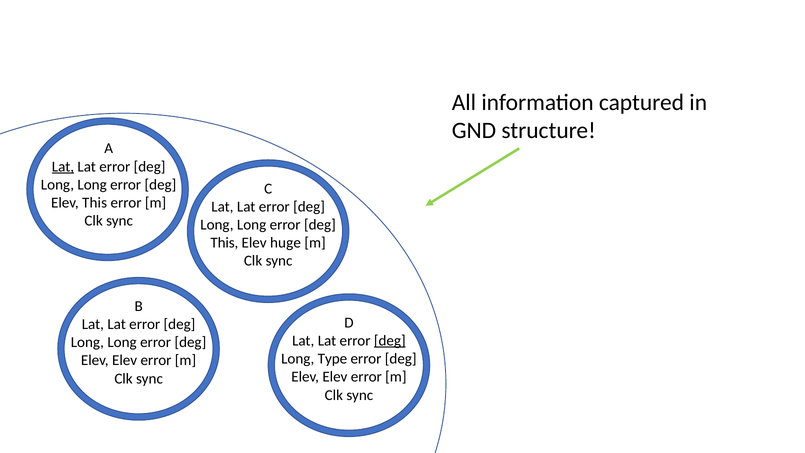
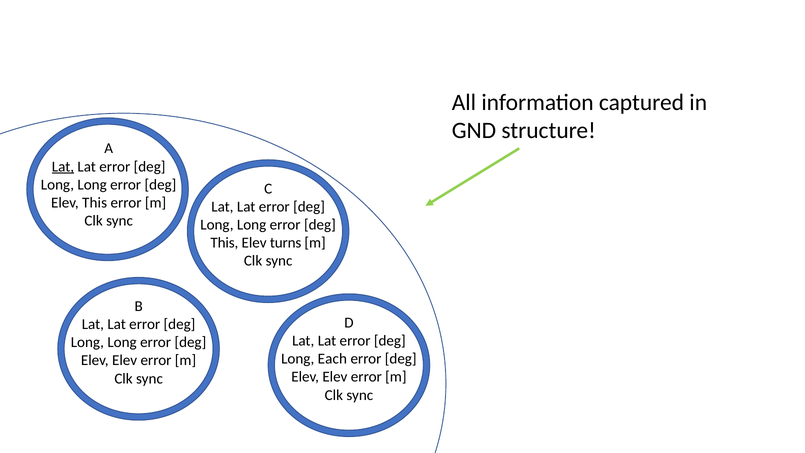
huge: huge -> turns
deg at (390, 341) underline: present -> none
Type: Type -> Each
